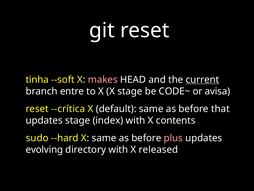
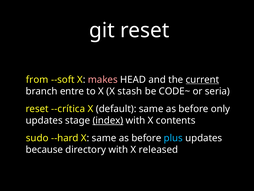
tinha: tinha -> from
X stage: stage -> stash
avisa: avisa -> seria
that: that -> only
index underline: none -> present
plus colour: pink -> light blue
evolving: evolving -> because
